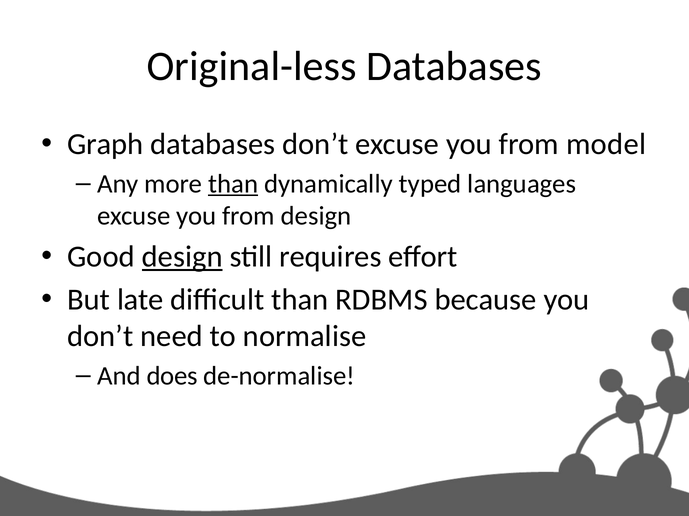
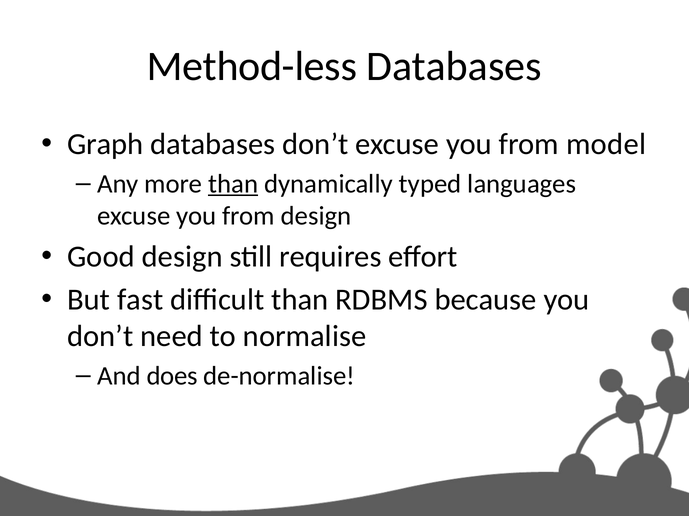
Original-less: Original-less -> Method-less
design at (182, 257) underline: present -> none
late: late -> fast
